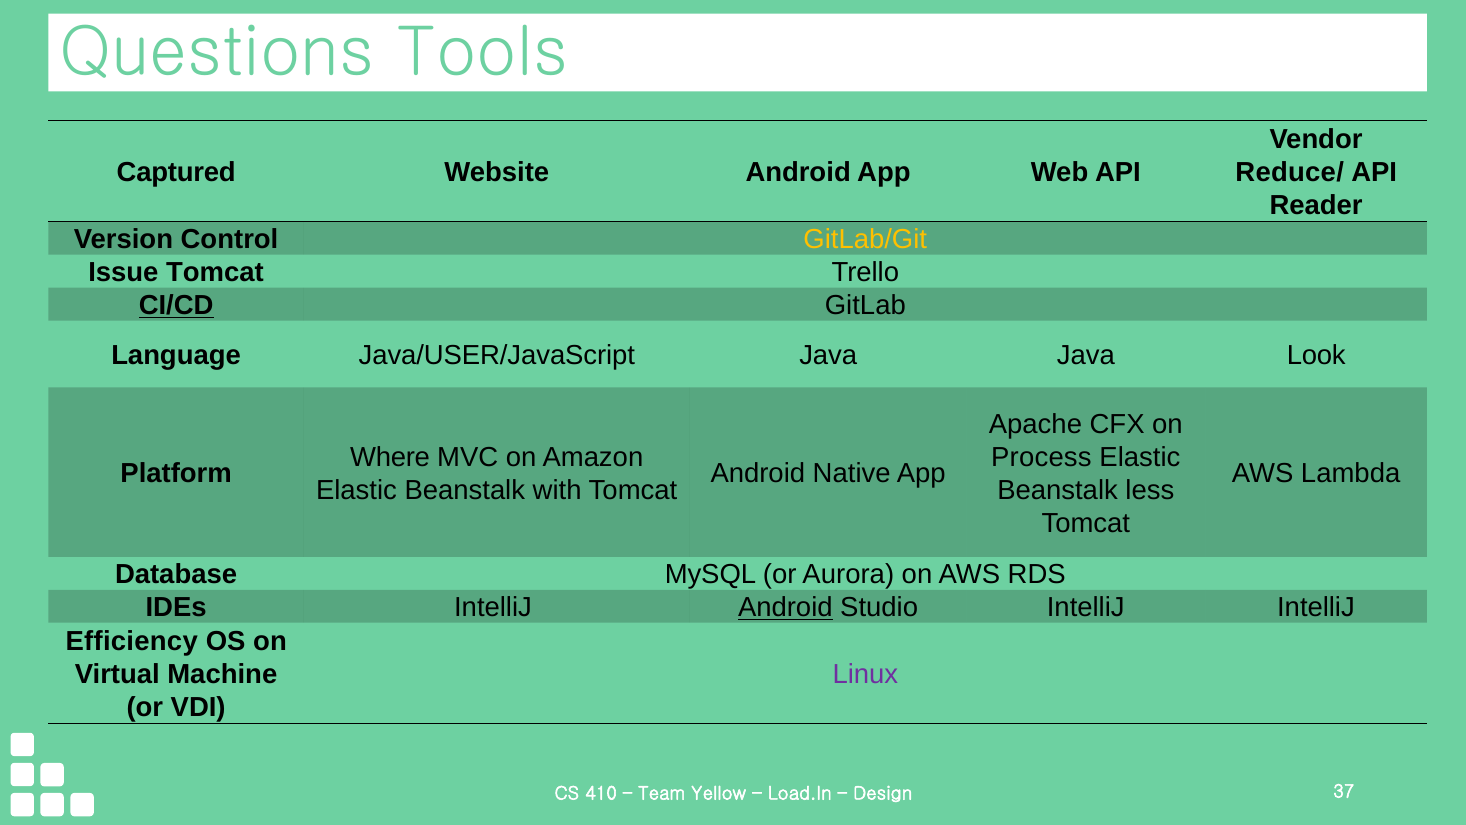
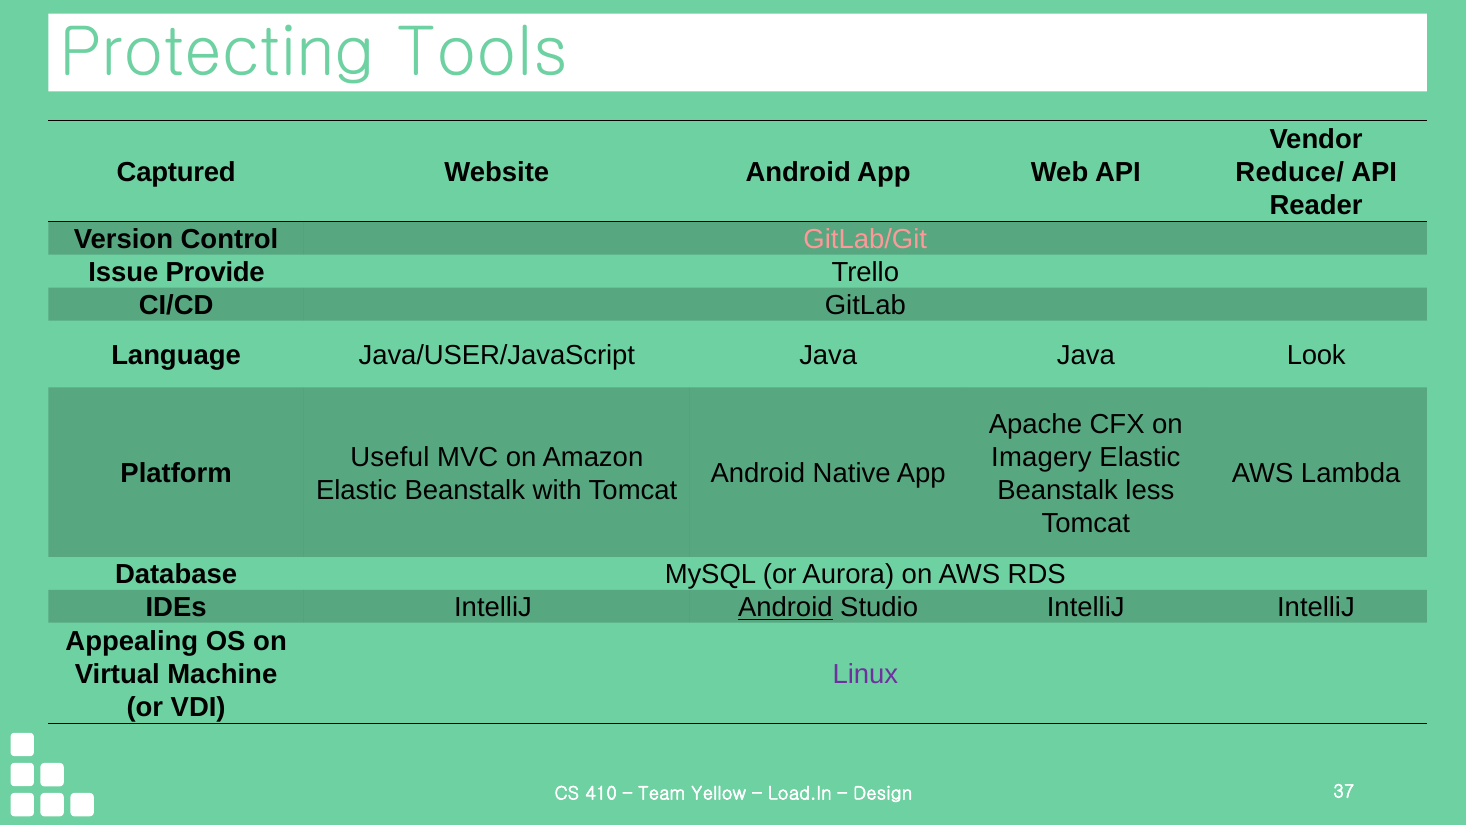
Questions: Questions -> Protecting
GitLab/Git colour: yellow -> pink
Issue Tomcat: Tomcat -> Provide
CI/CD underline: present -> none
Where: Where -> Useful
Process: Process -> Imagery
Efficiency: Efficiency -> Appealing
